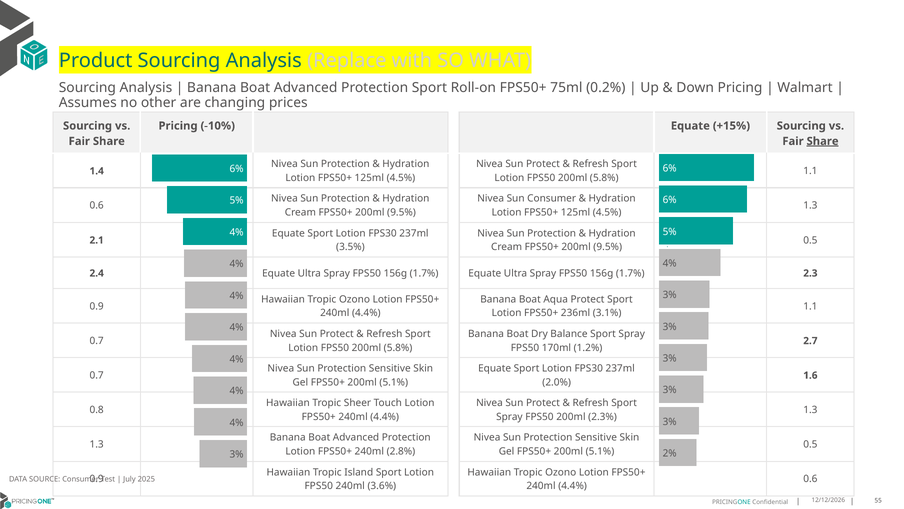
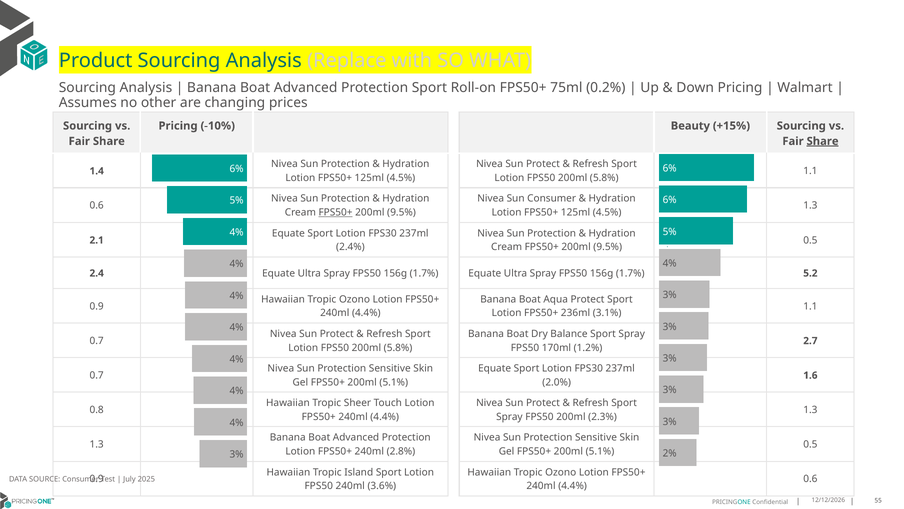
Equate at (690, 126): Equate -> Beauty
FPS50+ at (336, 212) underline: none -> present
3.5%: 3.5% -> 2.4%
2.3: 2.3 -> 5.2
